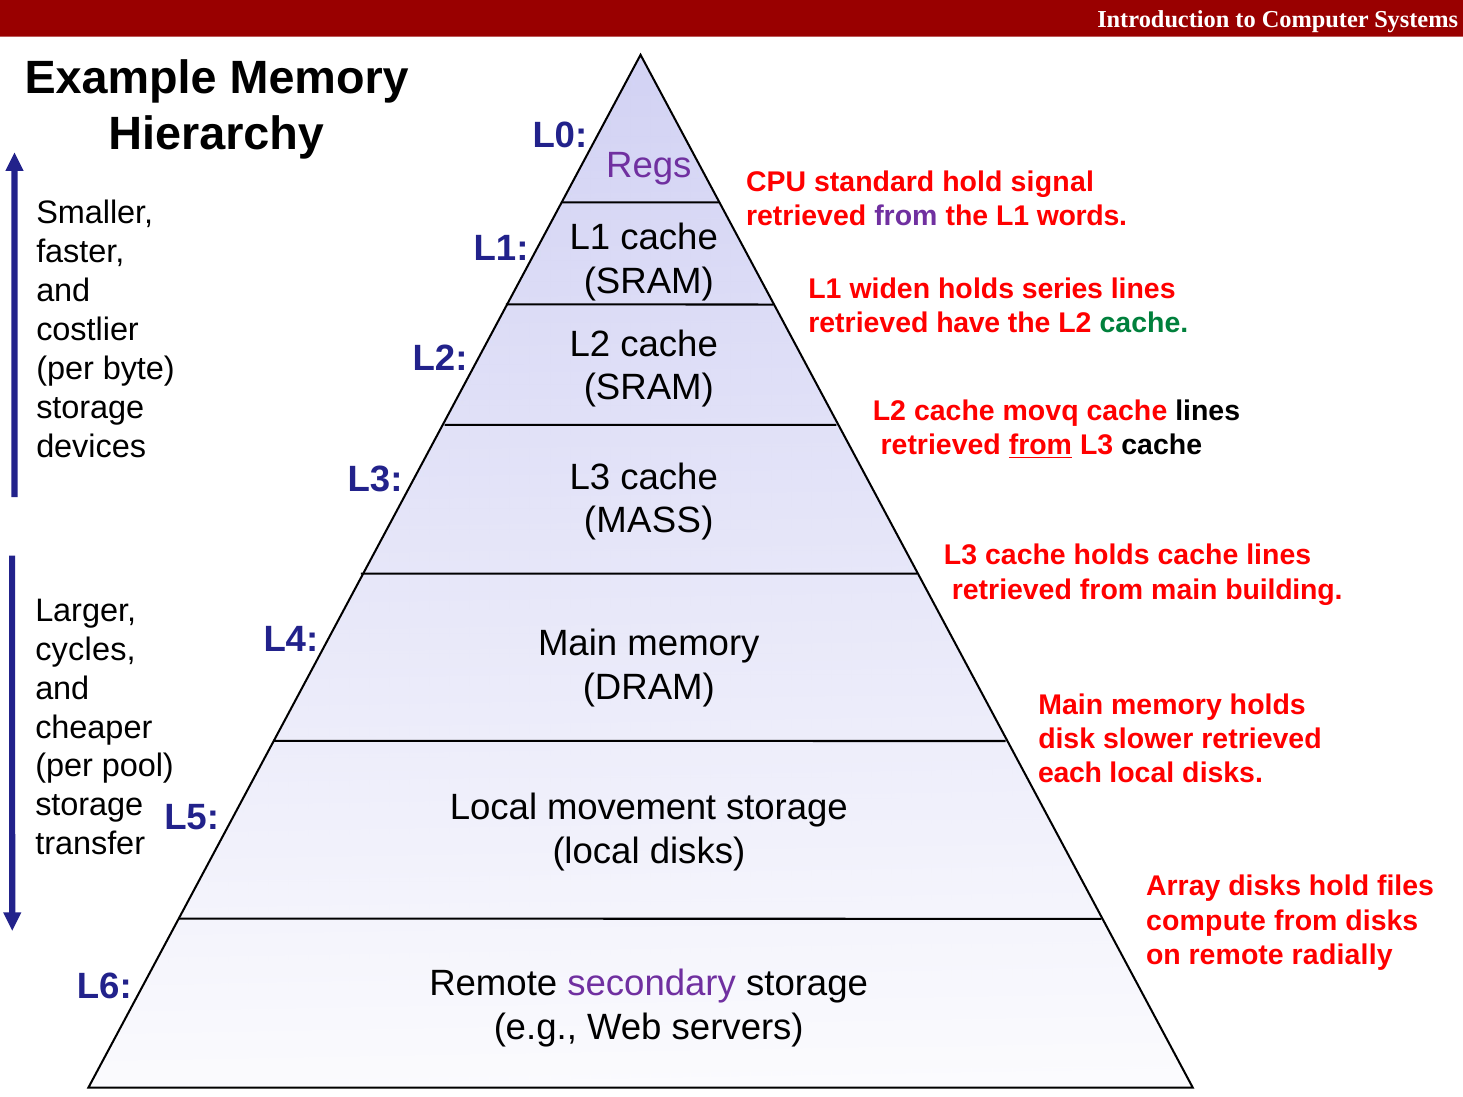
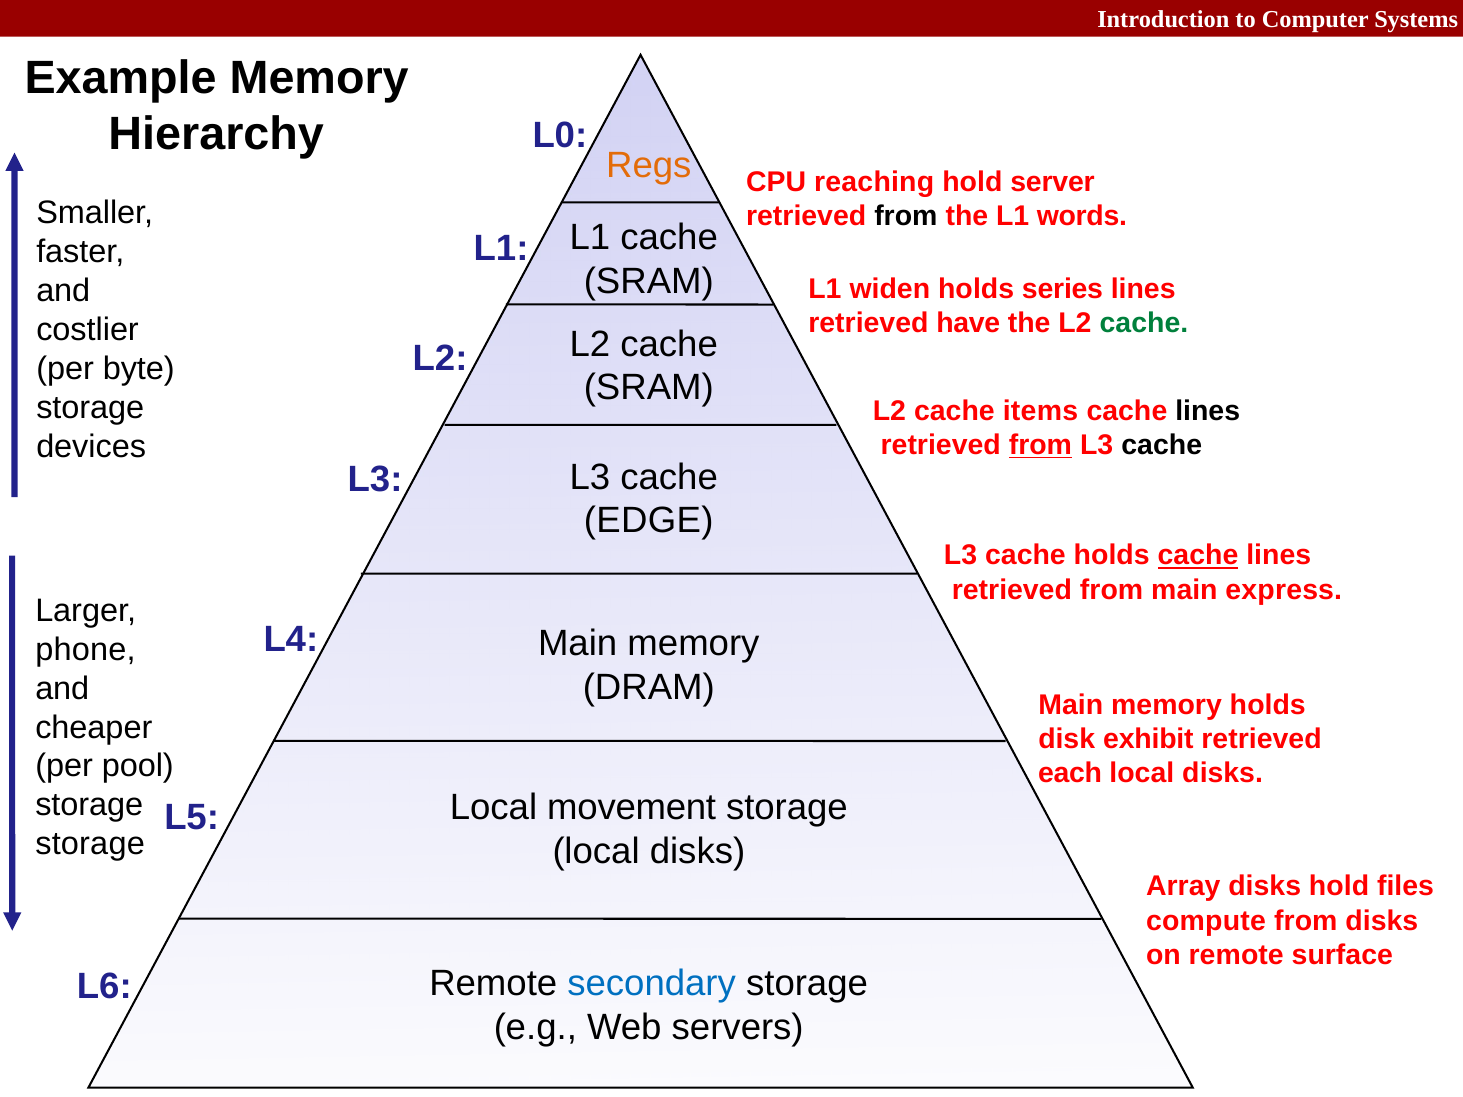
Regs colour: purple -> orange
standard: standard -> reaching
signal: signal -> server
from at (906, 217) colour: purple -> black
movq: movq -> items
MASS: MASS -> EDGE
cache at (1198, 556) underline: none -> present
building: building -> express
cycles: cycles -> phone
slower: slower -> exhibit
transfer at (90, 844): transfer -> storage
radially: radially -> surface
secondary colour: purple -> blue
